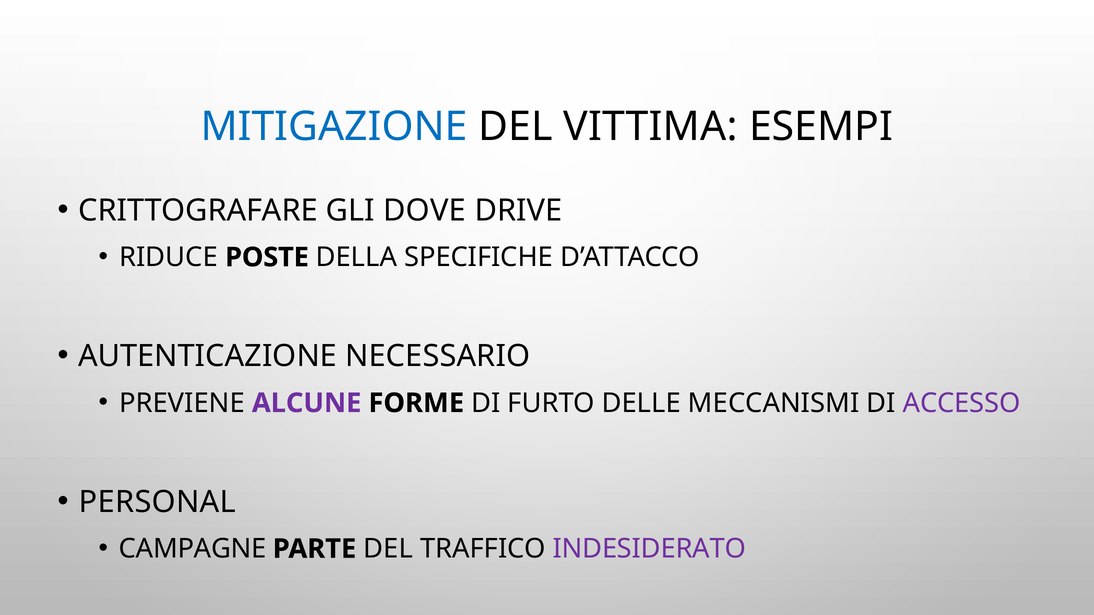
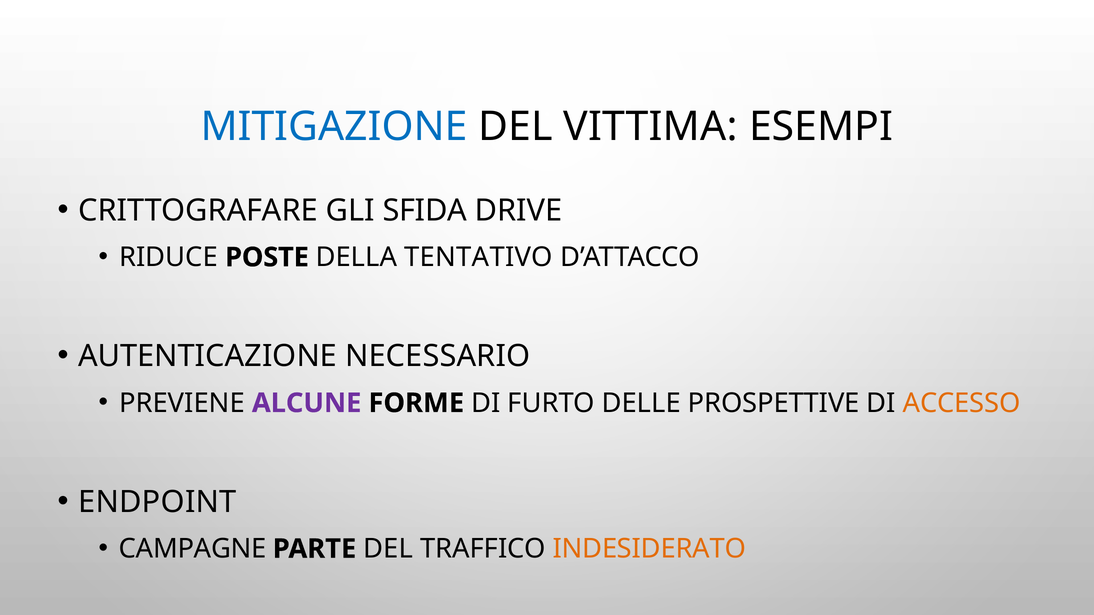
DOVE: DOVE -> SFIDA
SPECIFICHE: SPECIFICHE -> TENTATIVO
MECCANISMI: MECCANISMI -> PROSPETTIVE
ACCESSO colour: purple -> orange
PERSONAL: PERSONAL -> ENDPOINT
INDESIDERATO colour: purple -> orange
